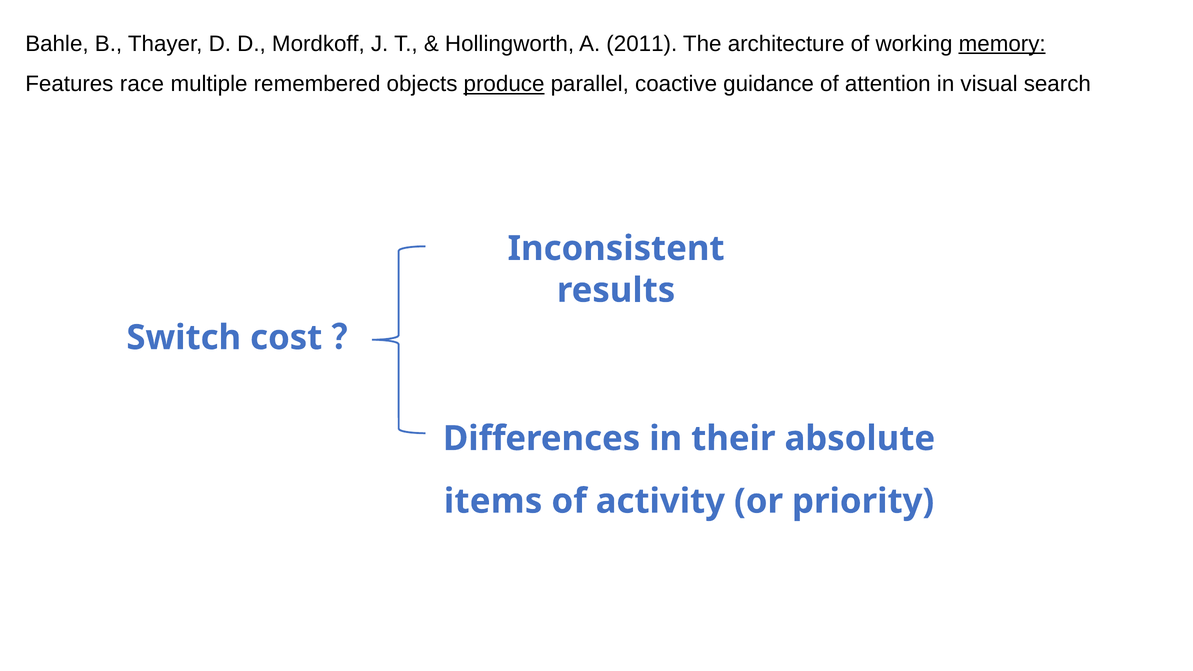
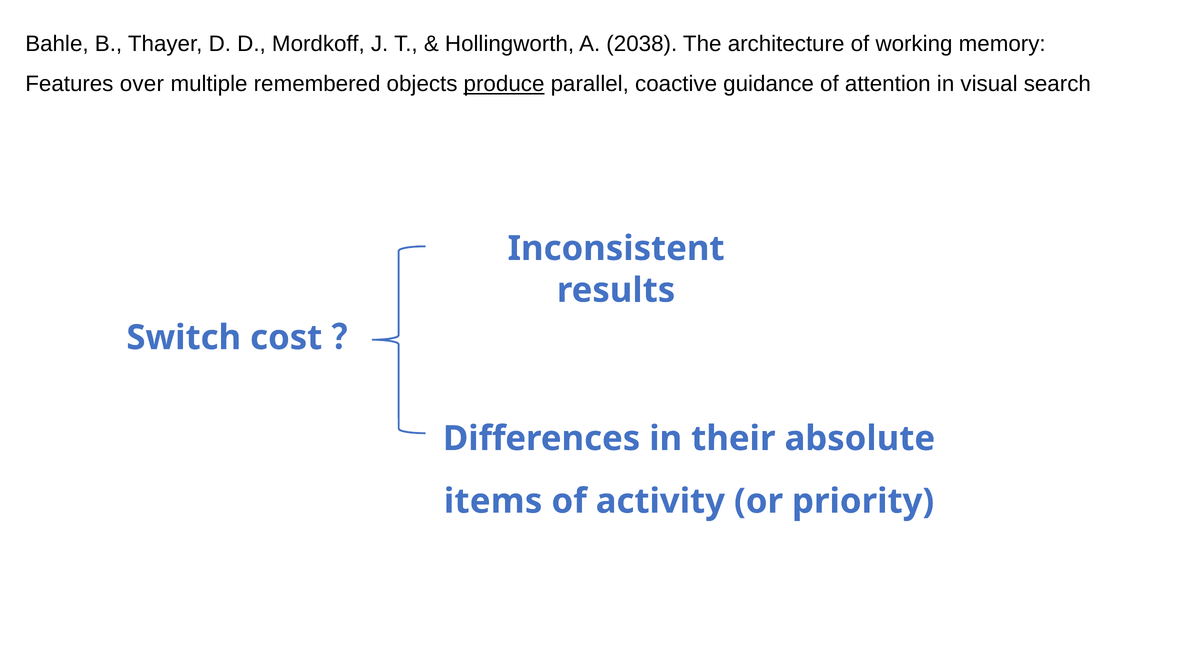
2011: 2011 -> 2038
memory underline: present -> none
race: race -> over
